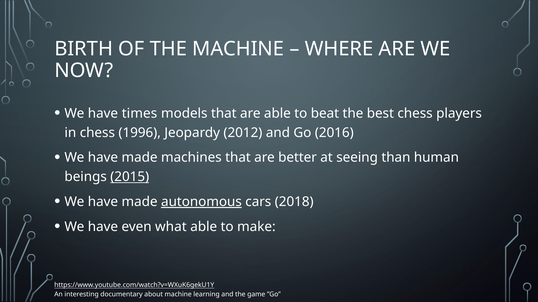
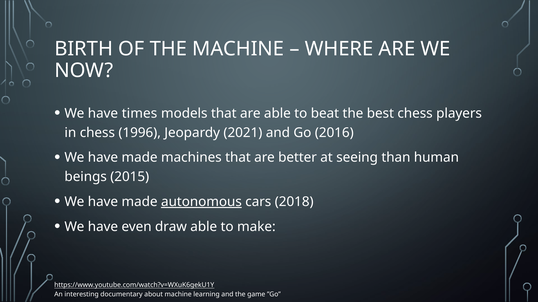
2012: 2012 -> 2021
2015 underline: present -> none
what: what -> draw
